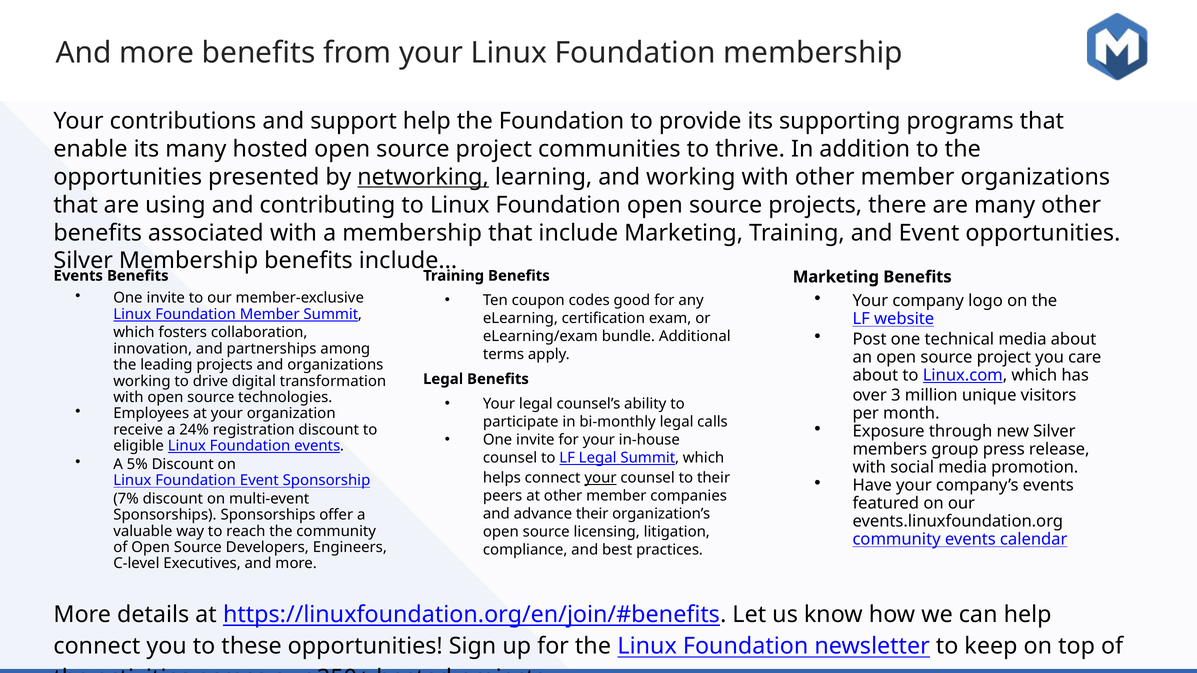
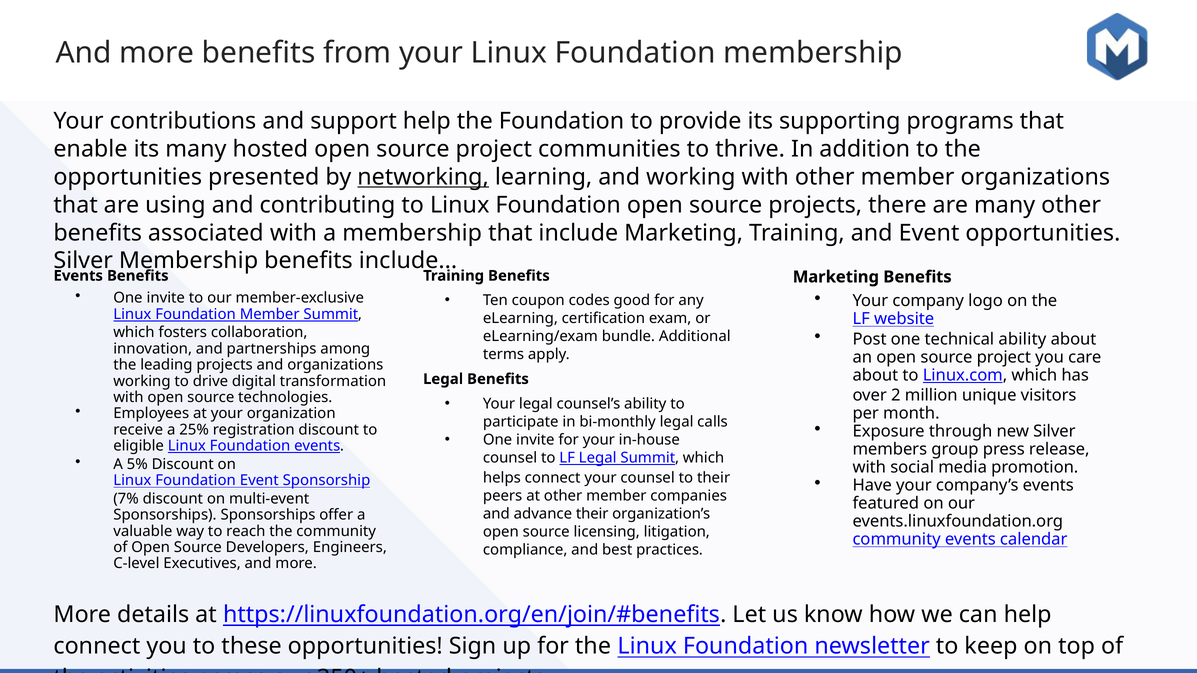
technical media: media -> ability
3: 3 -> 2
24%: 24% -> 25%
your at (601, 478) underline: present -> none
